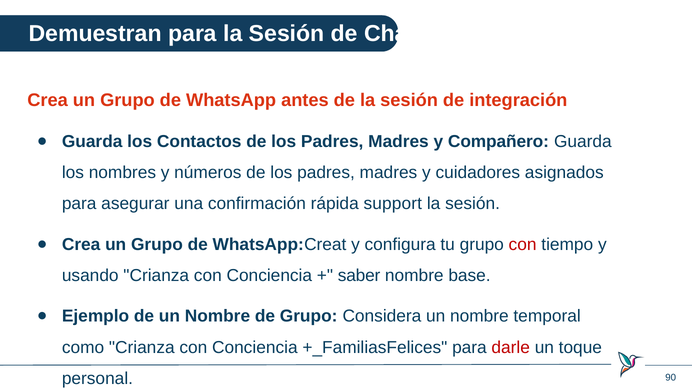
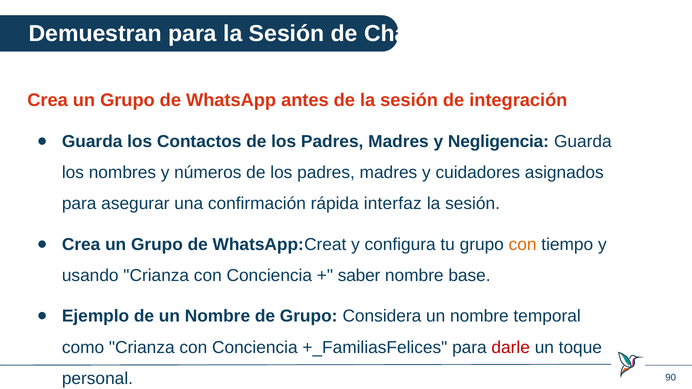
Compañero: Compañero -> Negligencia
support: support -> interfaz
con at (523, 245) colour: red -> orange
